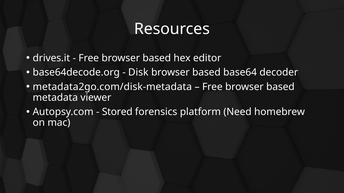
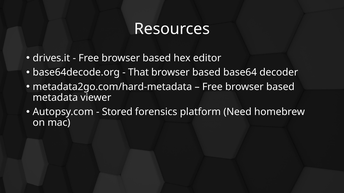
Disk: Disk -> That
metadata2go.com/disk-metadata: metadata2go.com/disk-metadata -> metadata2go.com/hard-metadata
